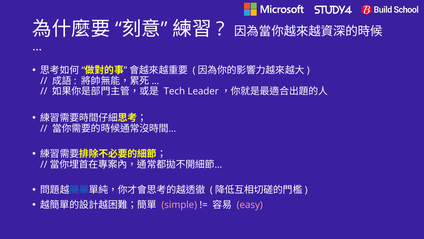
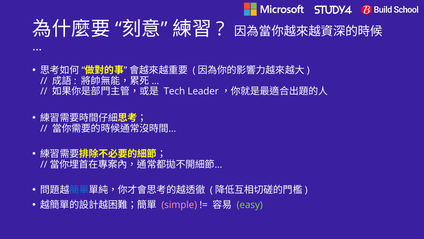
easy colour: pink -> light green
